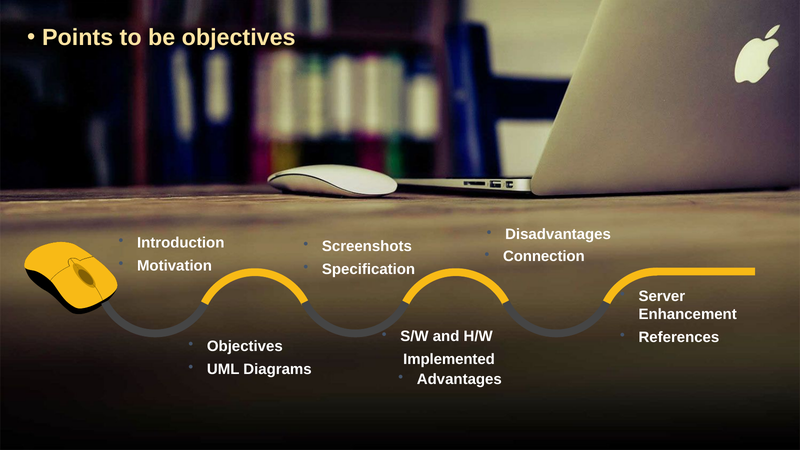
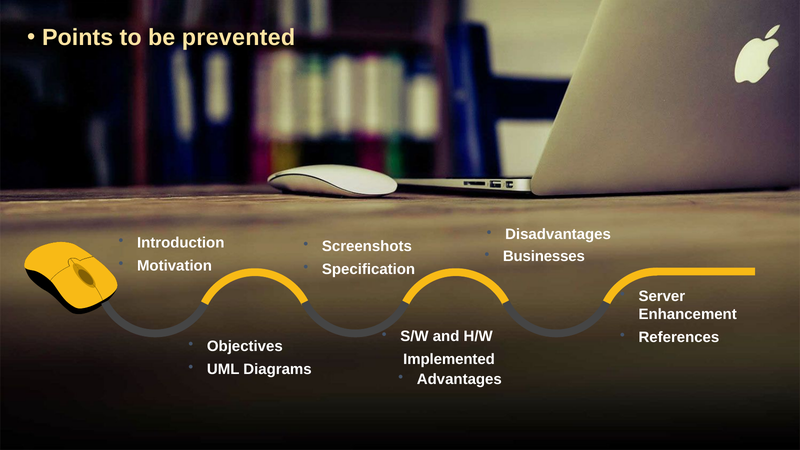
be objectives: objectives -> prevented
Connection: Connection -> Businesses
